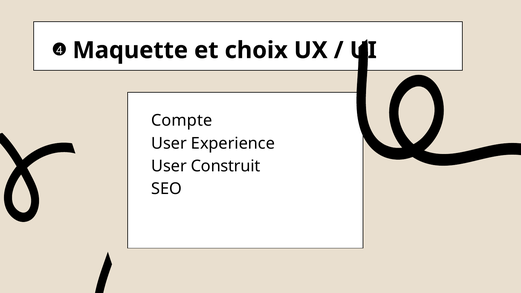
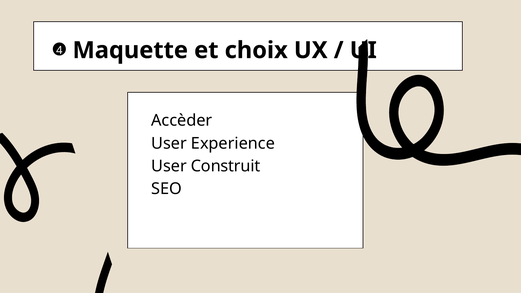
Compte: Compte -> Accèder
